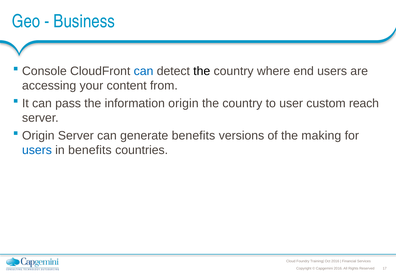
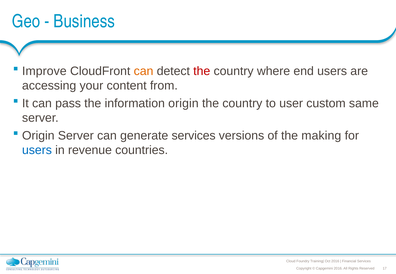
Console: Console -> Improve
can at (144, 71) colour: blue -> orange
the at (202, 71) colour: black -> red
reach: reach -> same
generate benefits: benefits -> services
in benefits: benefits -> revenue
